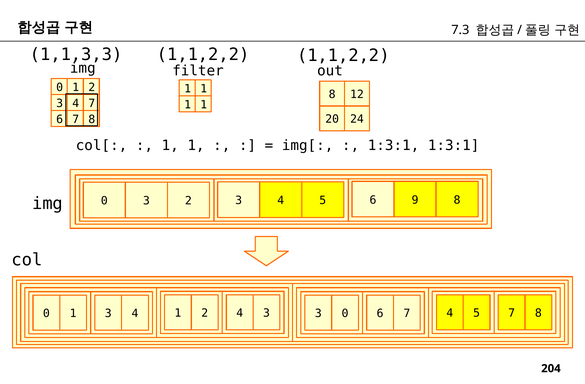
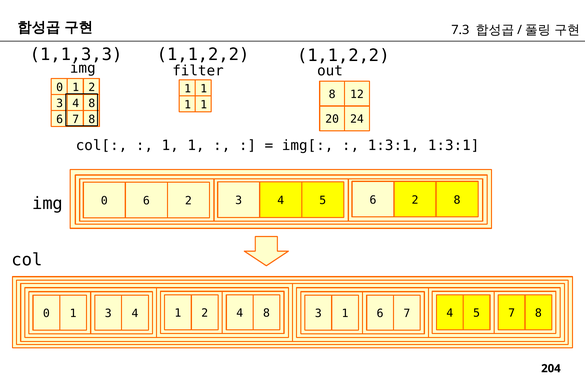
3 4 7: 7 -> 8
0 3: 3 -> 6
5 6 9: 9 -> 2
2 4 3: 3 -> 8
3 0: 0 -> 1
